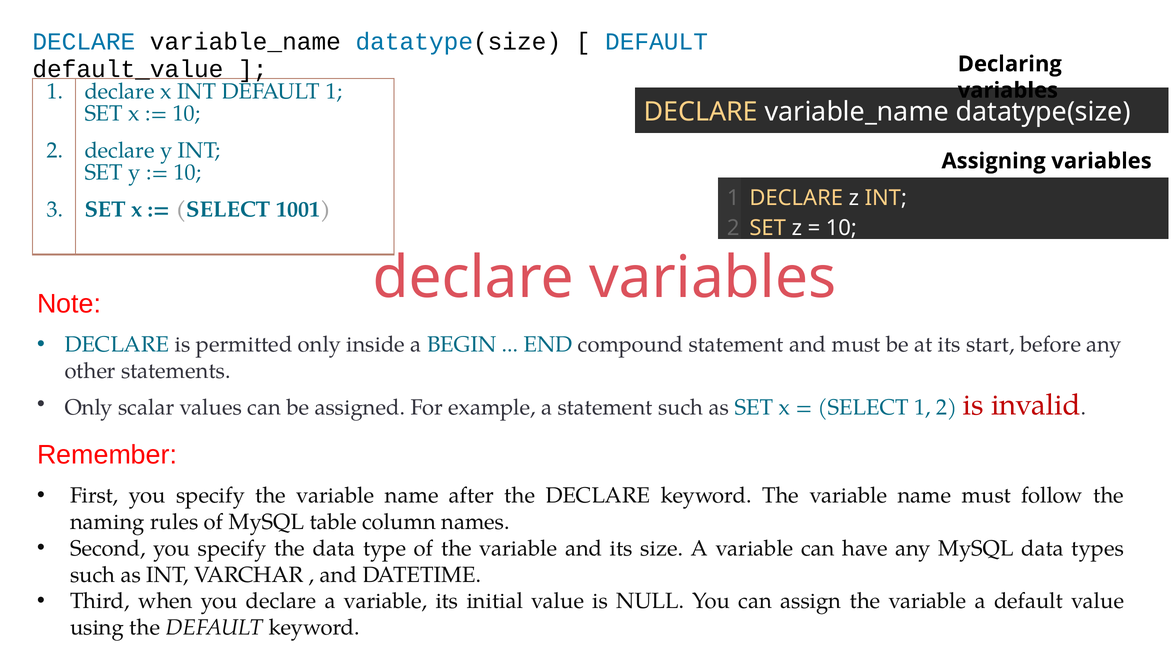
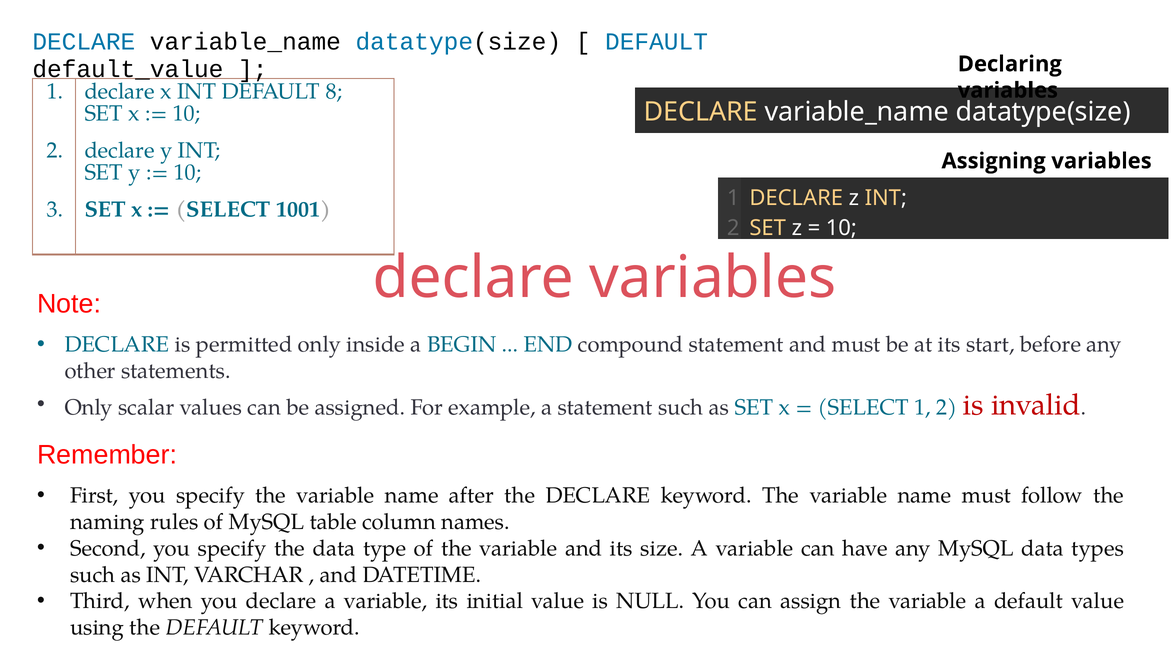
DEFAULT 1: 1 -> 8
